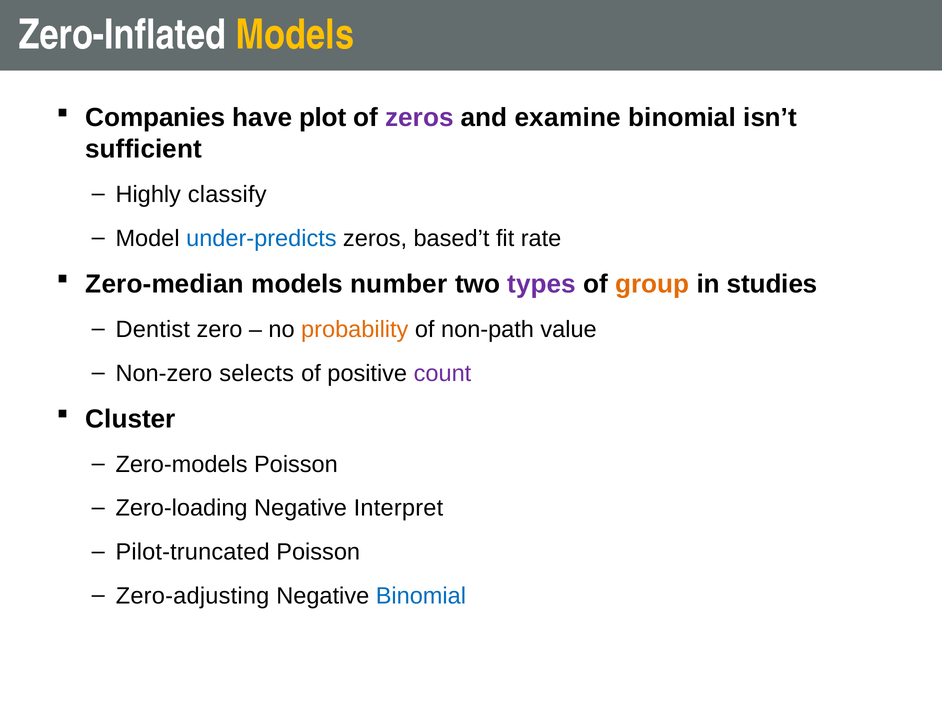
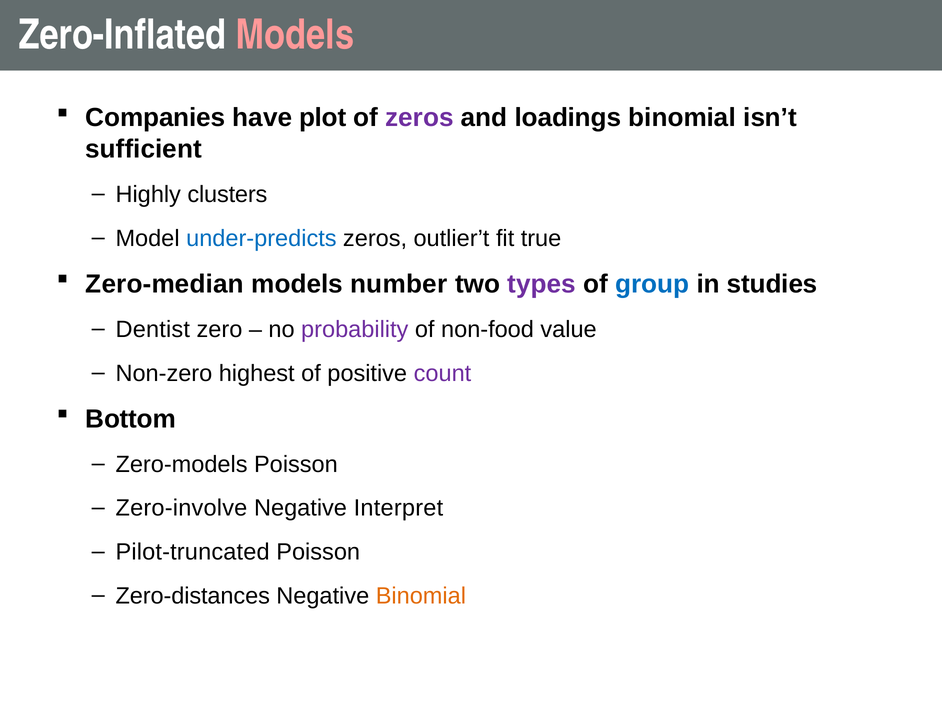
Models at (295, 35) colour: yellow -> pink
examine: examine -> loadings
classify: classify -> clusters
based’t: based’t -> outlier’t
rate: rate -> true
group colour: orange -> blue
probability colour: orange -> purple
non-path: non-path -> non-food
selects: selects -> highest
Cluster: Cluster -> Bottom
Zero-loading: Zero-loading -> Zero-involve
Zero-adjusting: Zero-adjusting -> Zero-distances
Binomial at (421, 596) colour: blue -> orange
